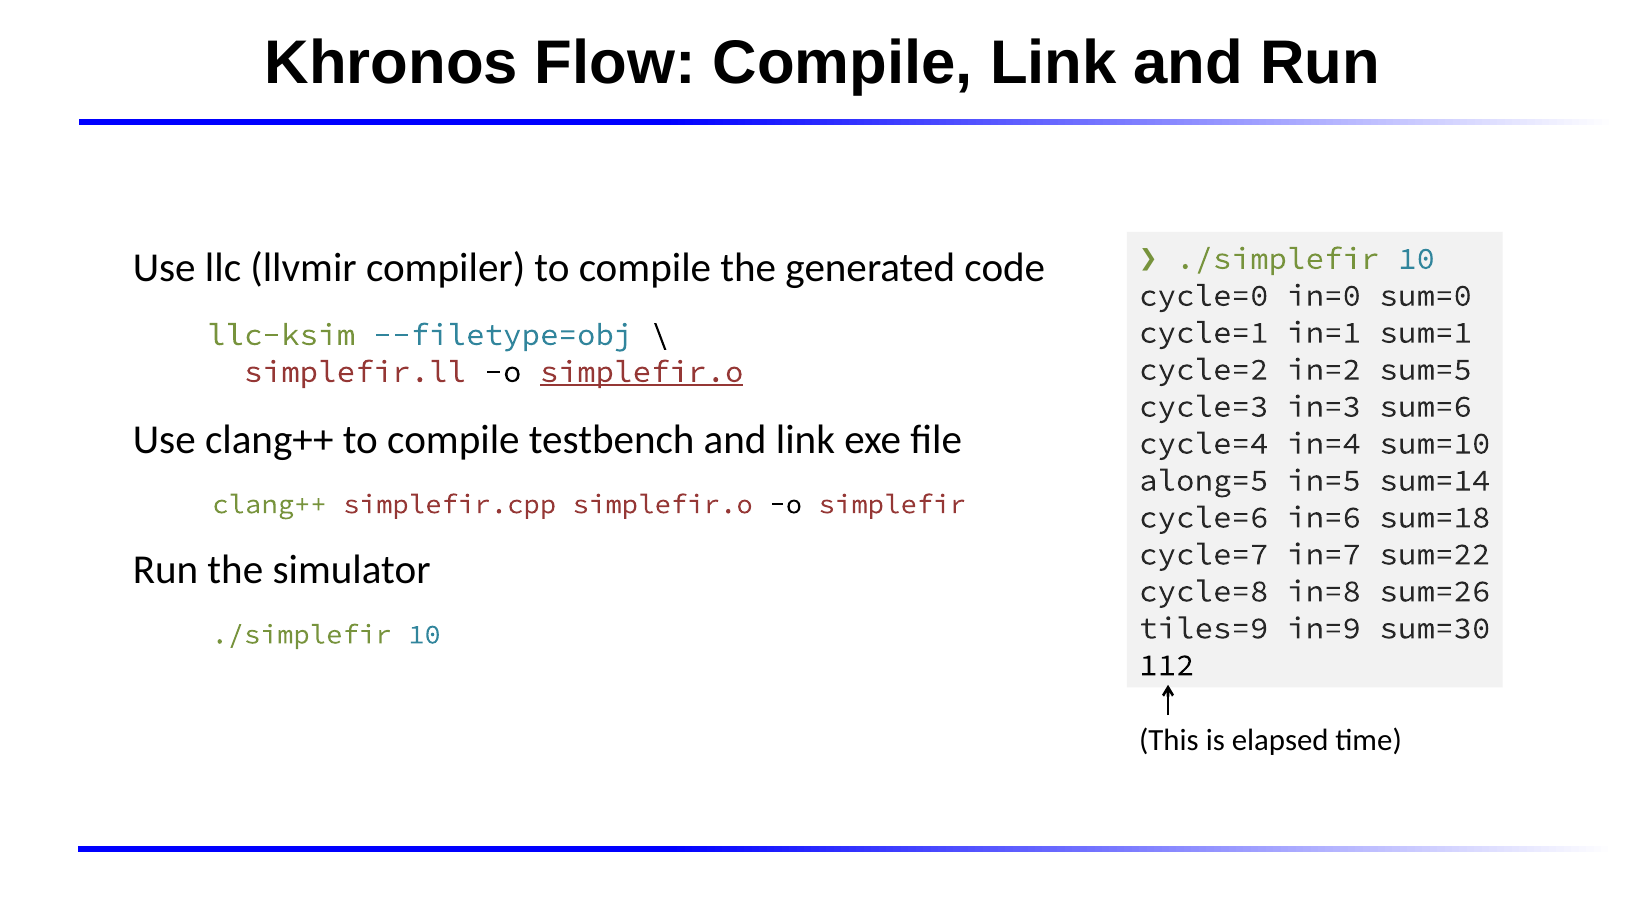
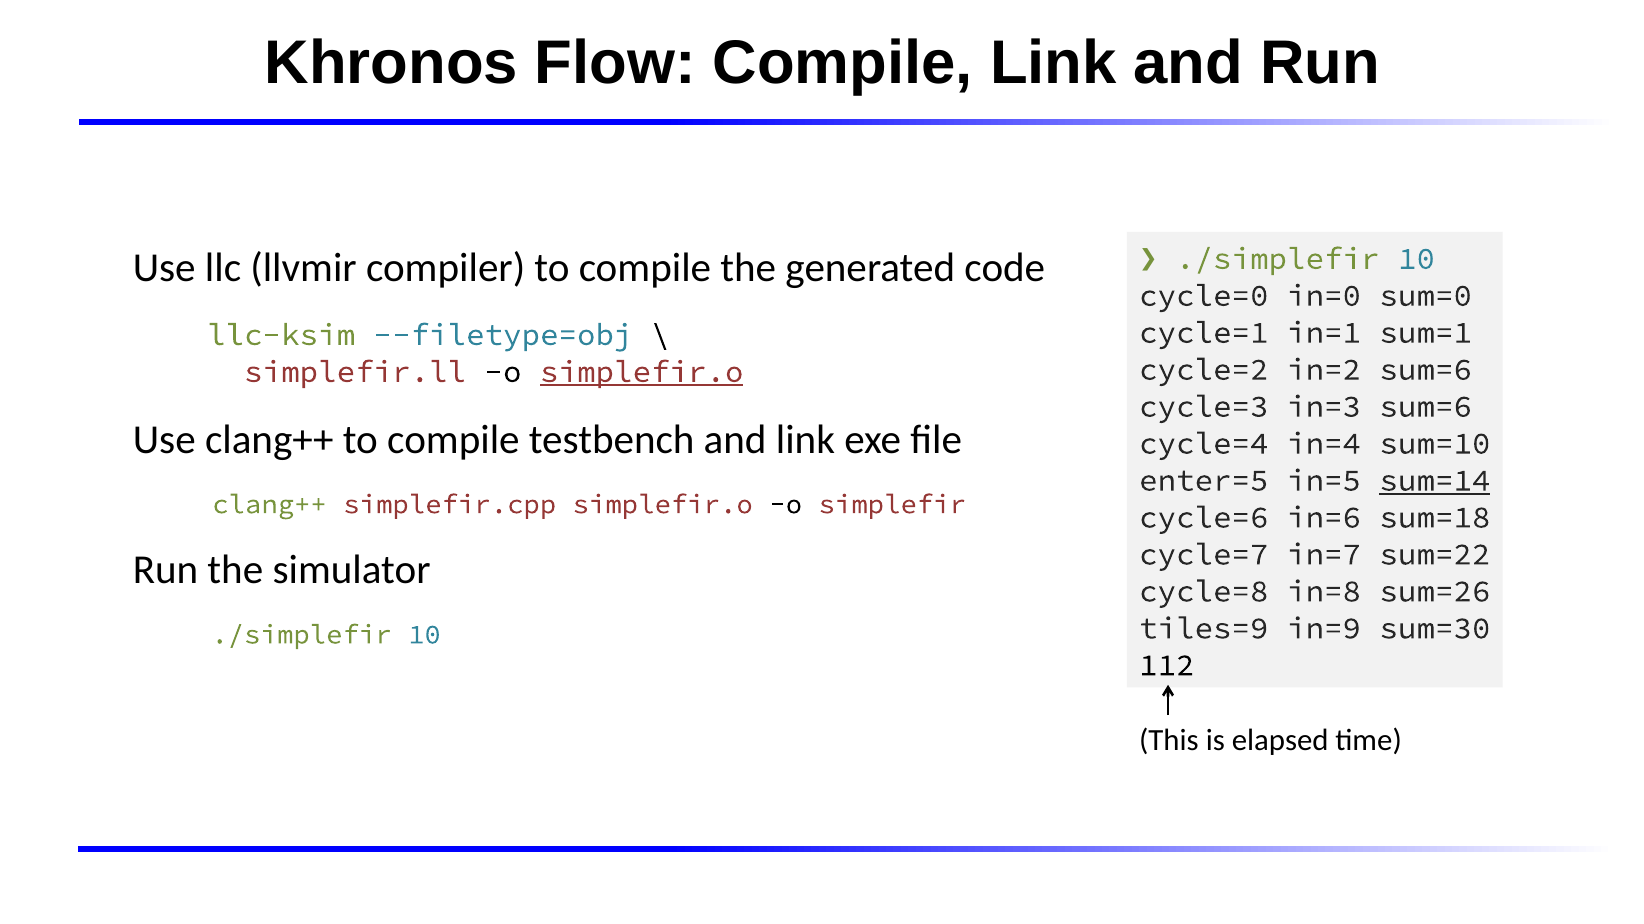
in=2 sum=5: sum=5 -> sum=6
along=5: along=5 -> enter=5
sum=14 underline: none -> present
